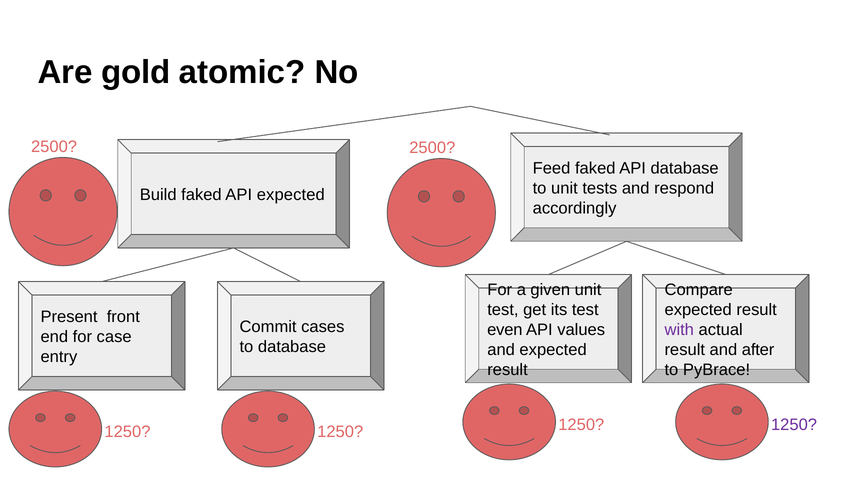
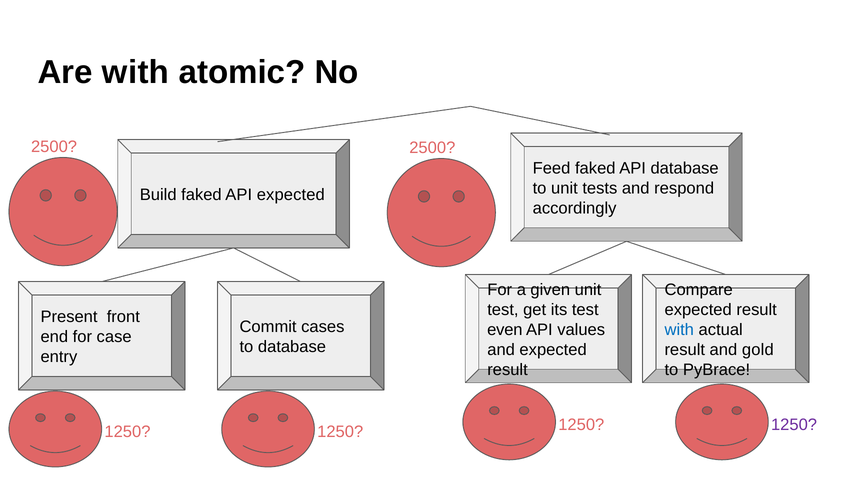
Are gold: gold -> with
with at (679, 330) colour: purple -> blue
after: after -> gold
